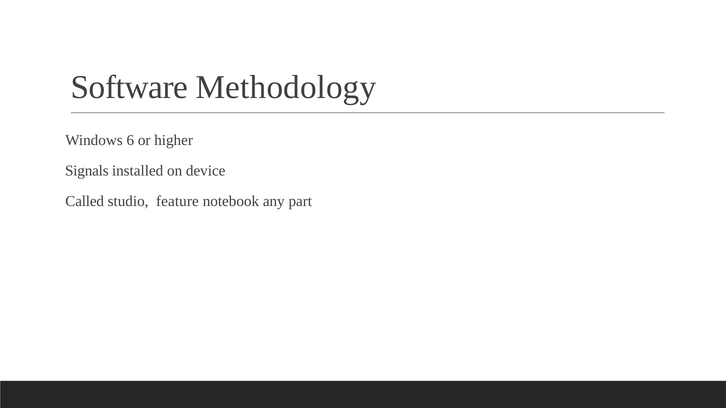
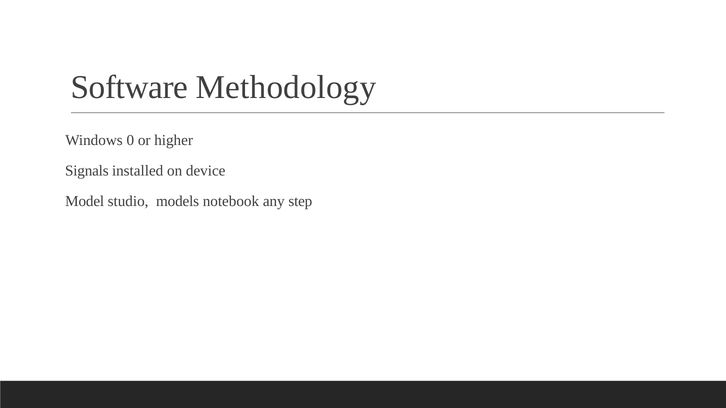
6: 6 -> 0
Called: Called -> Model
feature: feature -> models
part: part -> step
